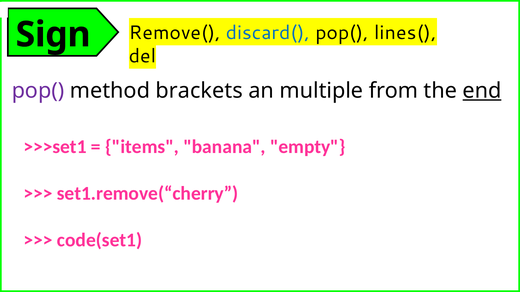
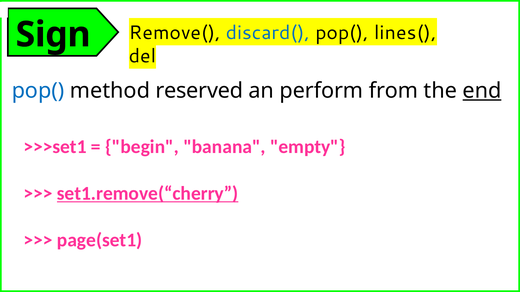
pop( at (38, 91) colour: purple -> blue
brackets: brackets -> reserved
multiple: multiple -> perform
items: items -> begin
set1.remove(“cherry underline: none -> present
code(set1: code(set1 -> page(set1
